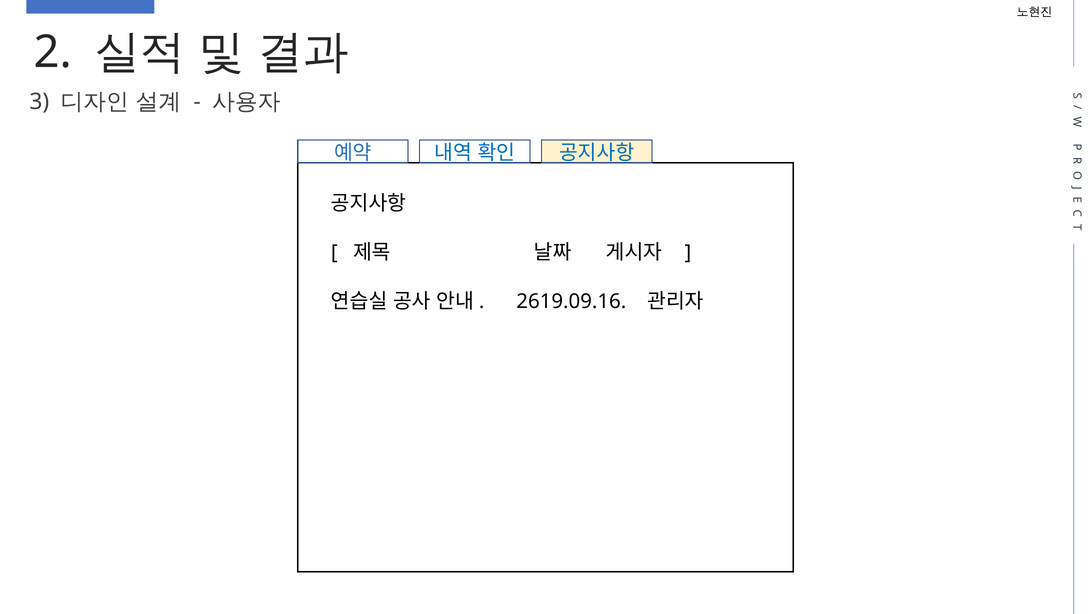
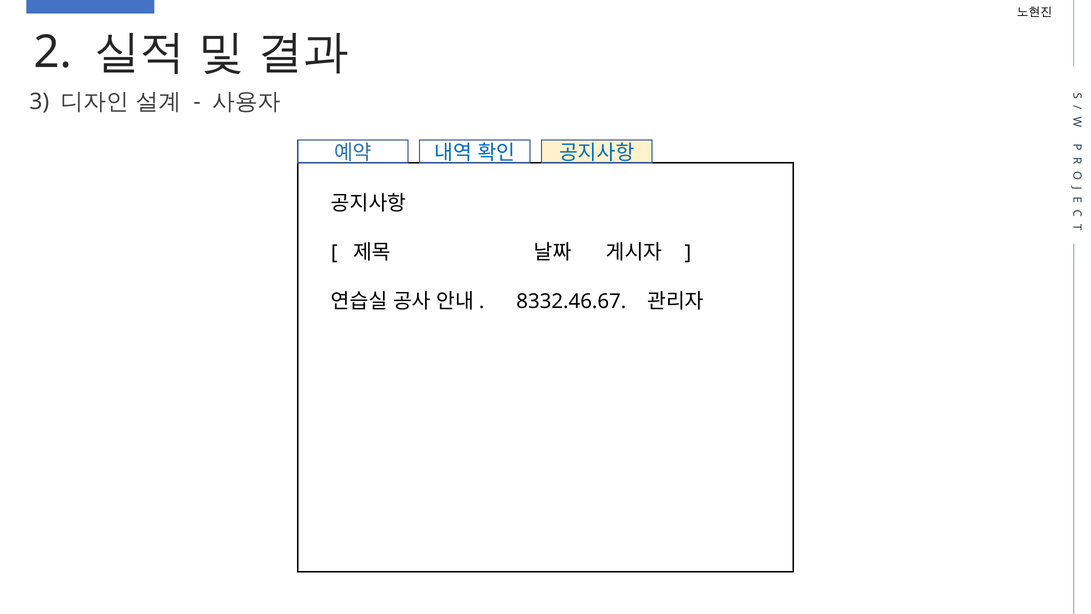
2619.09.16: 2619.09.16 -> 8332.46.67
